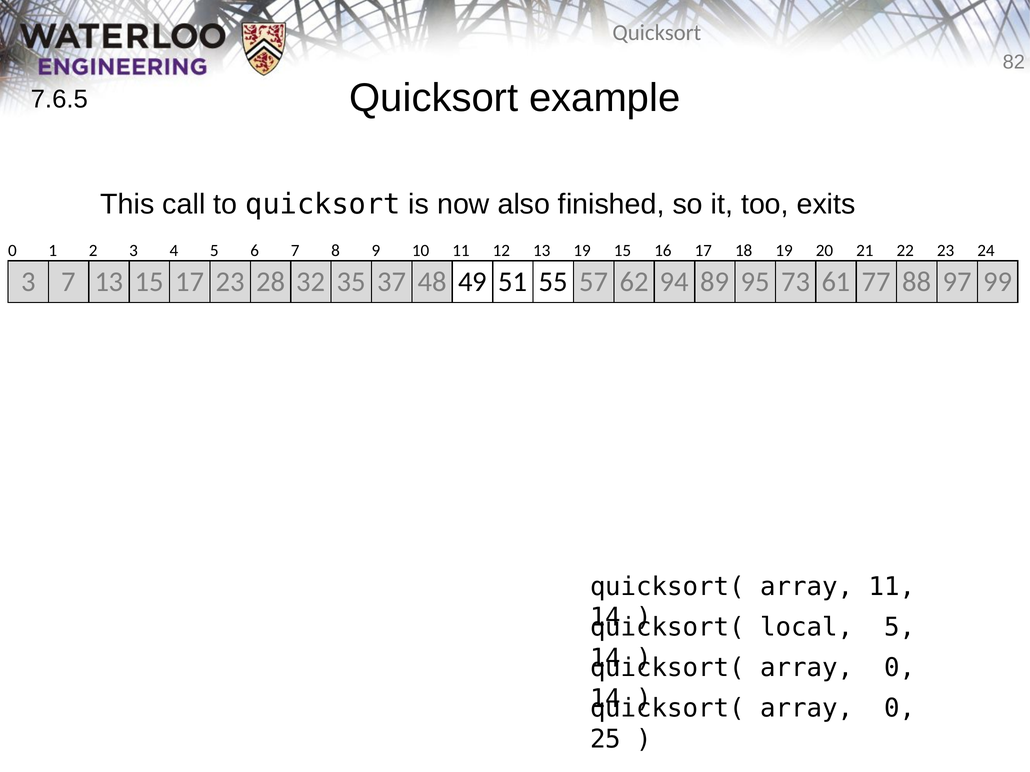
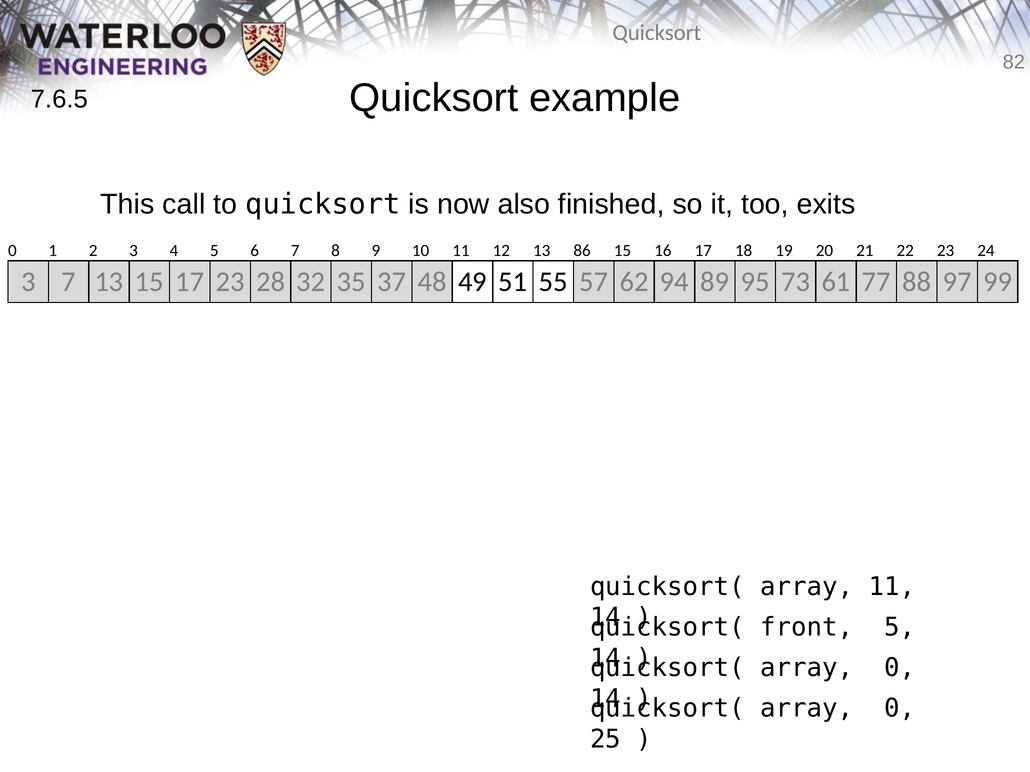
13 19: 19 -> 86
local: local -> front
